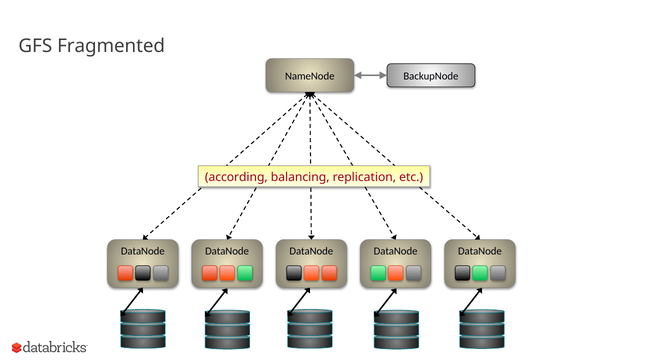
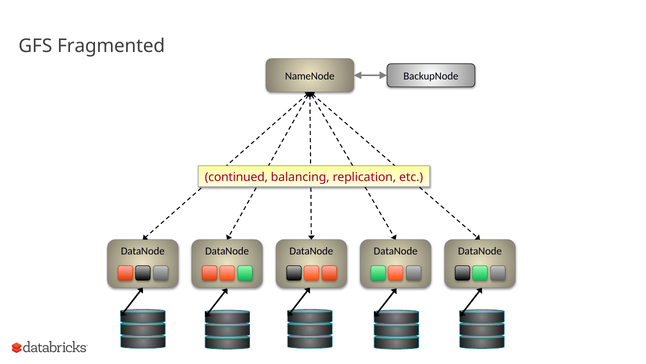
according: according -> continued
